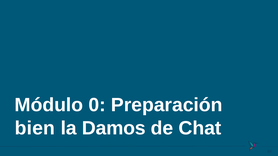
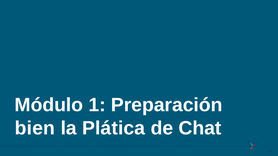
0: 0 -> 1
Damos: Damos -> Plática
